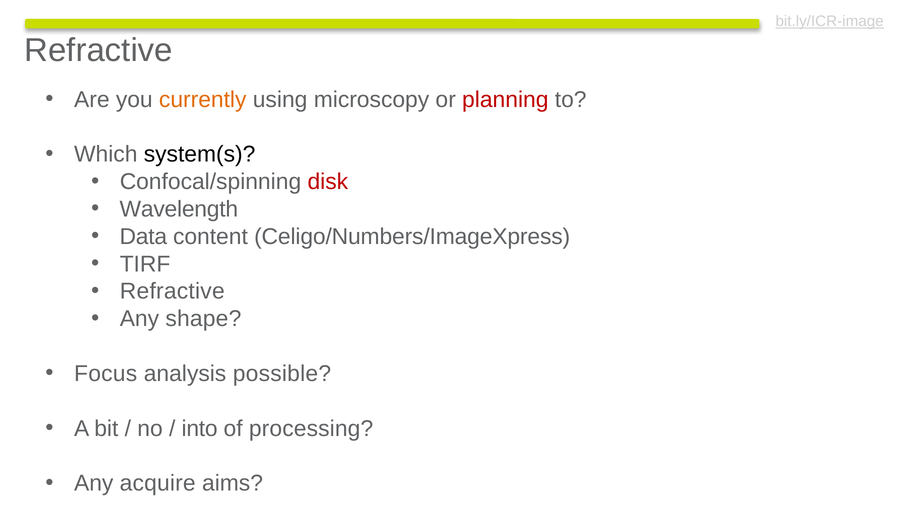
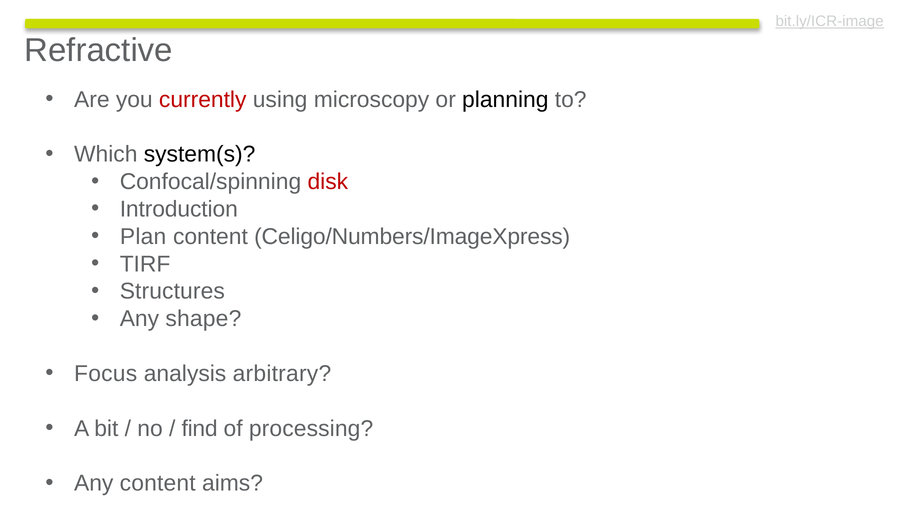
currently colour: orange -> red
planning colour: red -> black
Wavelength: Wavelength -> Introduction
Data: Data -> Plan
Refractive at (172, 291): Refractive -> Structures
possible: possible -> arbitrary
into: into -> find
Any acquire: acquire -> content
